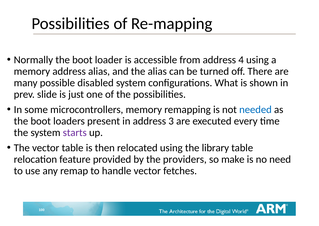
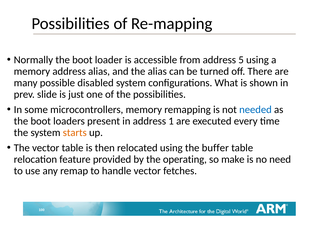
4: 4 -> 5
3: 3 -> 1
starts colour: purple -> orange
library: library -> buffer
providers: providers -> operating
